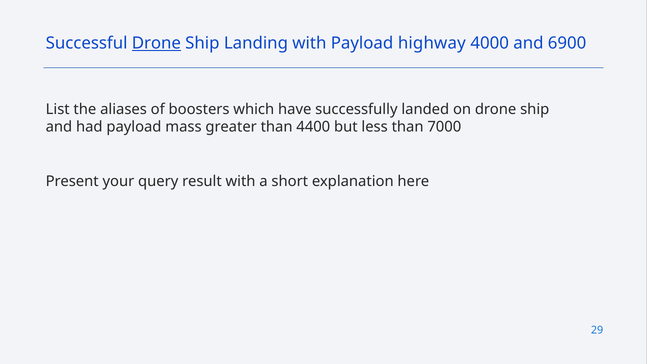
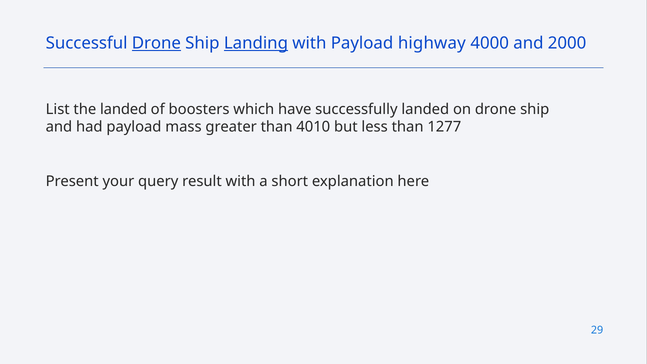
Landing underline: none -> present
6900: 6900 -> 2000
the aliases: aliases -> landed
4400: 4400 -> 4010
7000: 7000 -> 1277
